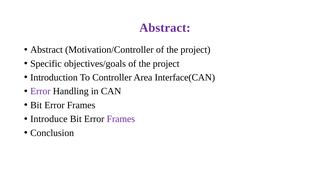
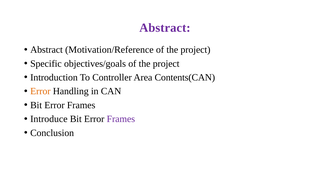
Motivation/Controller: Motivation/Controller -> Motivation/Reference
Interface(CAN: Interface(CAN -> Contents(CAN
Error at (40, 91) colour: purple -> orange
